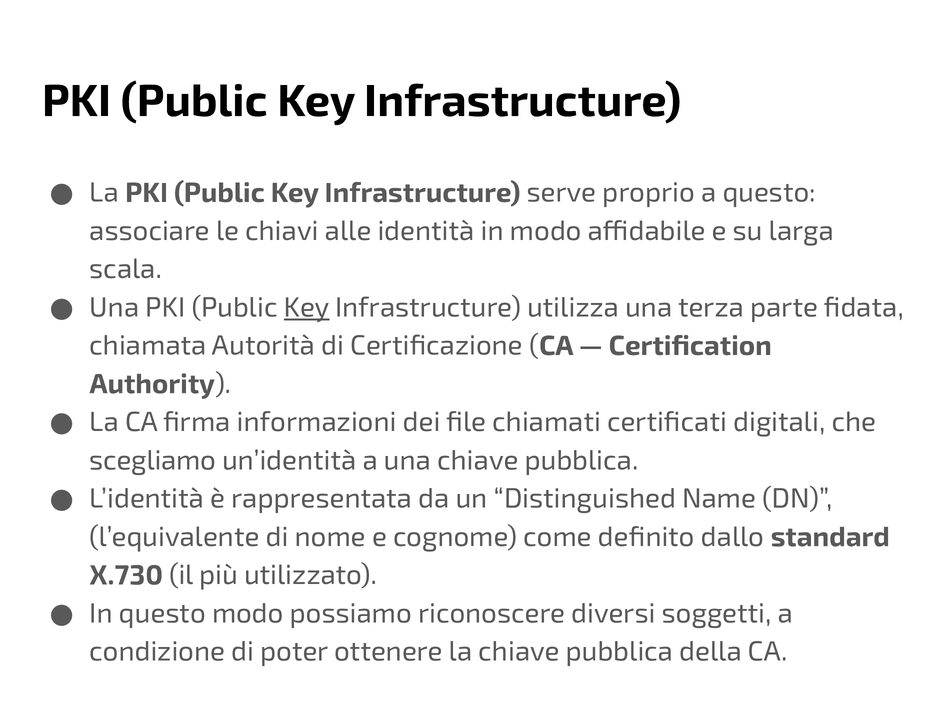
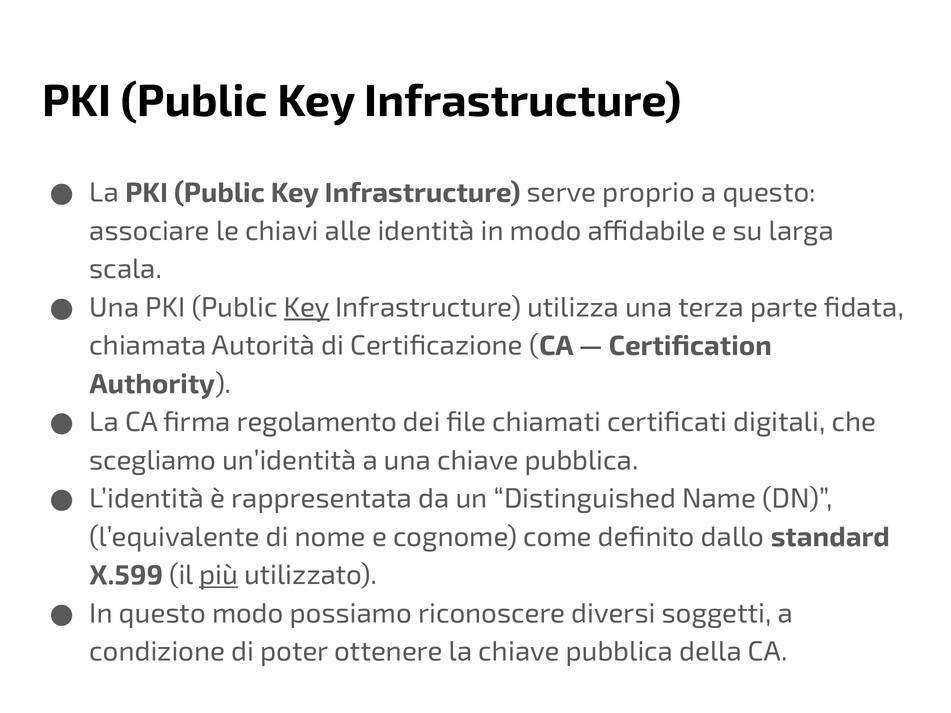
informazioni: informazioni -> regolamento
X.730: X.730 -> X.599
più underline: none -> present
